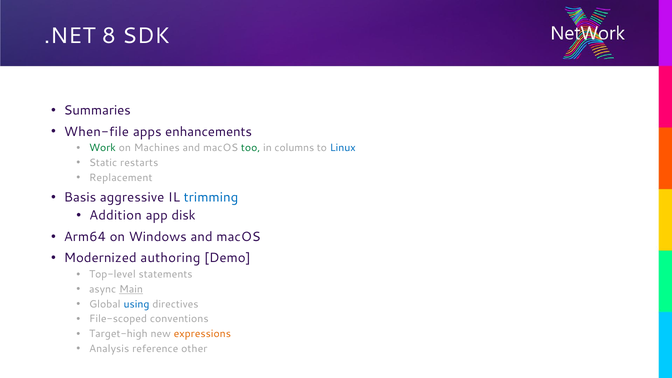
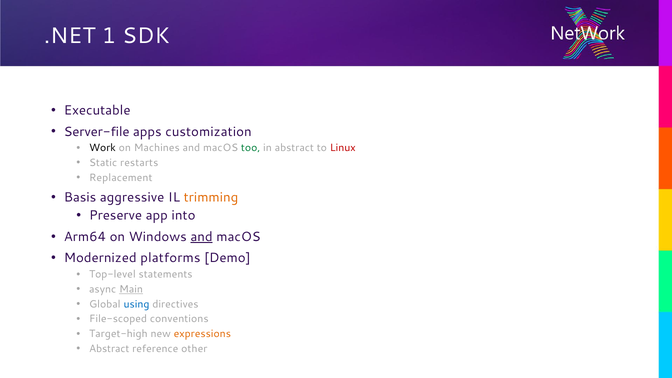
8: 8 -> 1
Summaries: Summaries -> Executable
When-file: When-file -> Server-file
enhancements: enhancements -> customization
Work colour: green -> black
in columns: columns -> abstract
Linux colour: blue -> red
trimming colour: blue -> orange
Addition: Addition -> Preserve
disk: disk -> into
and at (202, 237) underline: none -> present
authoring: authoring -> platforms
Analysis at (109, 349): Analysis -> Abstract
